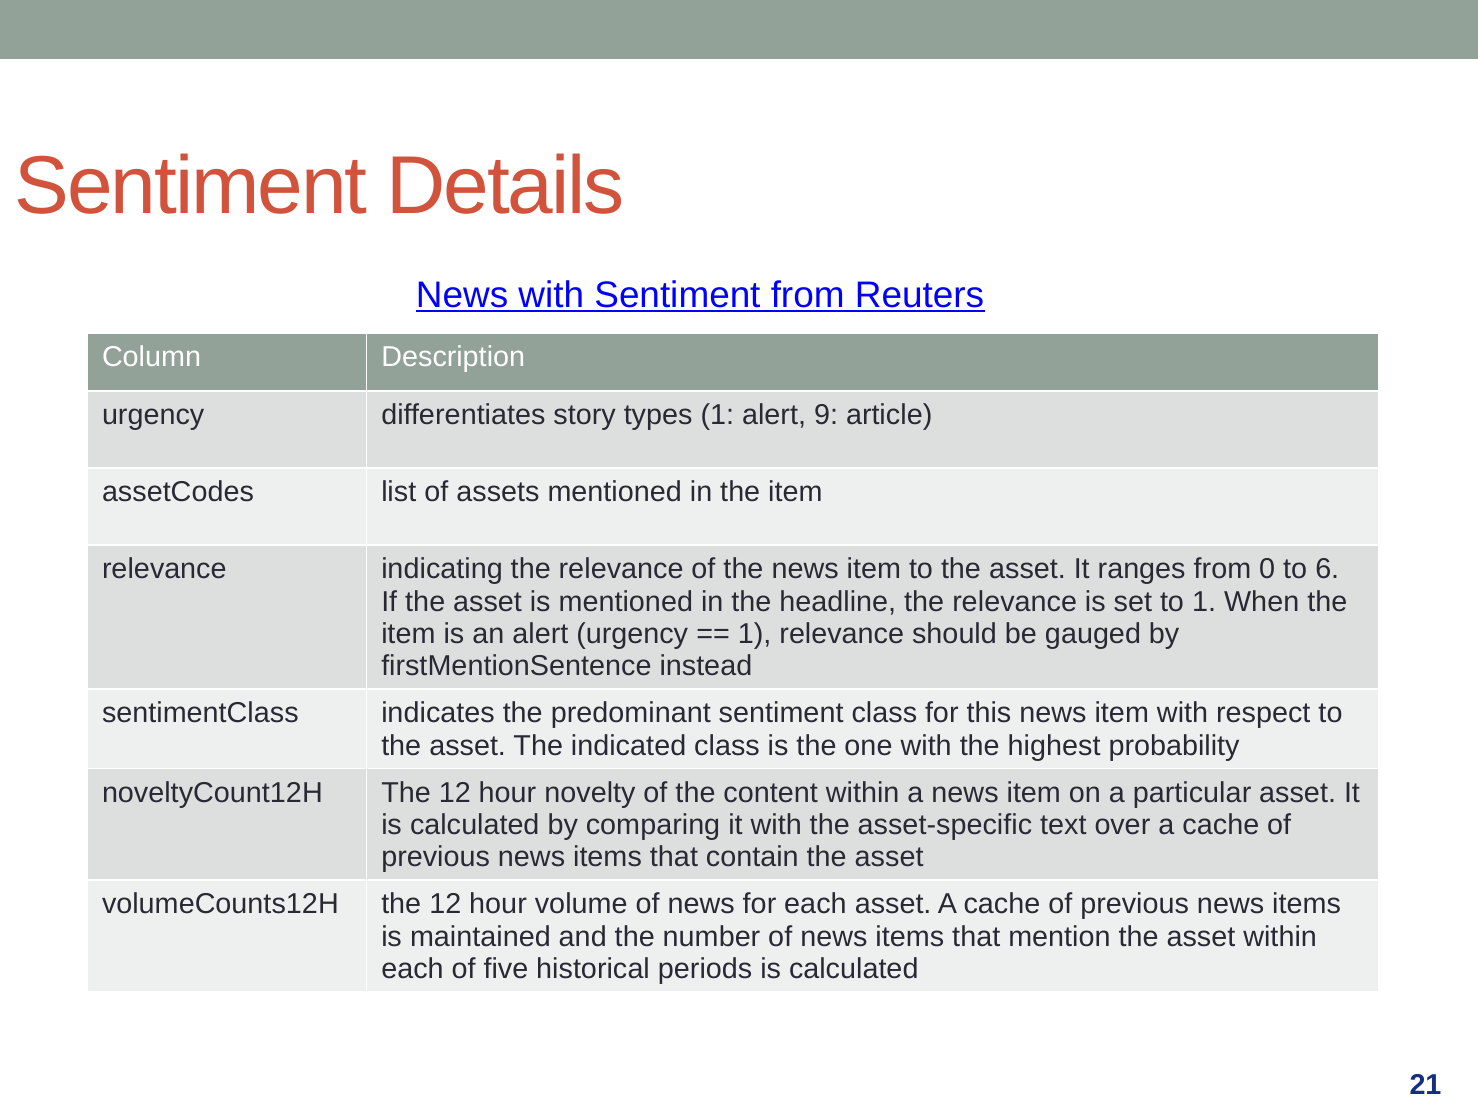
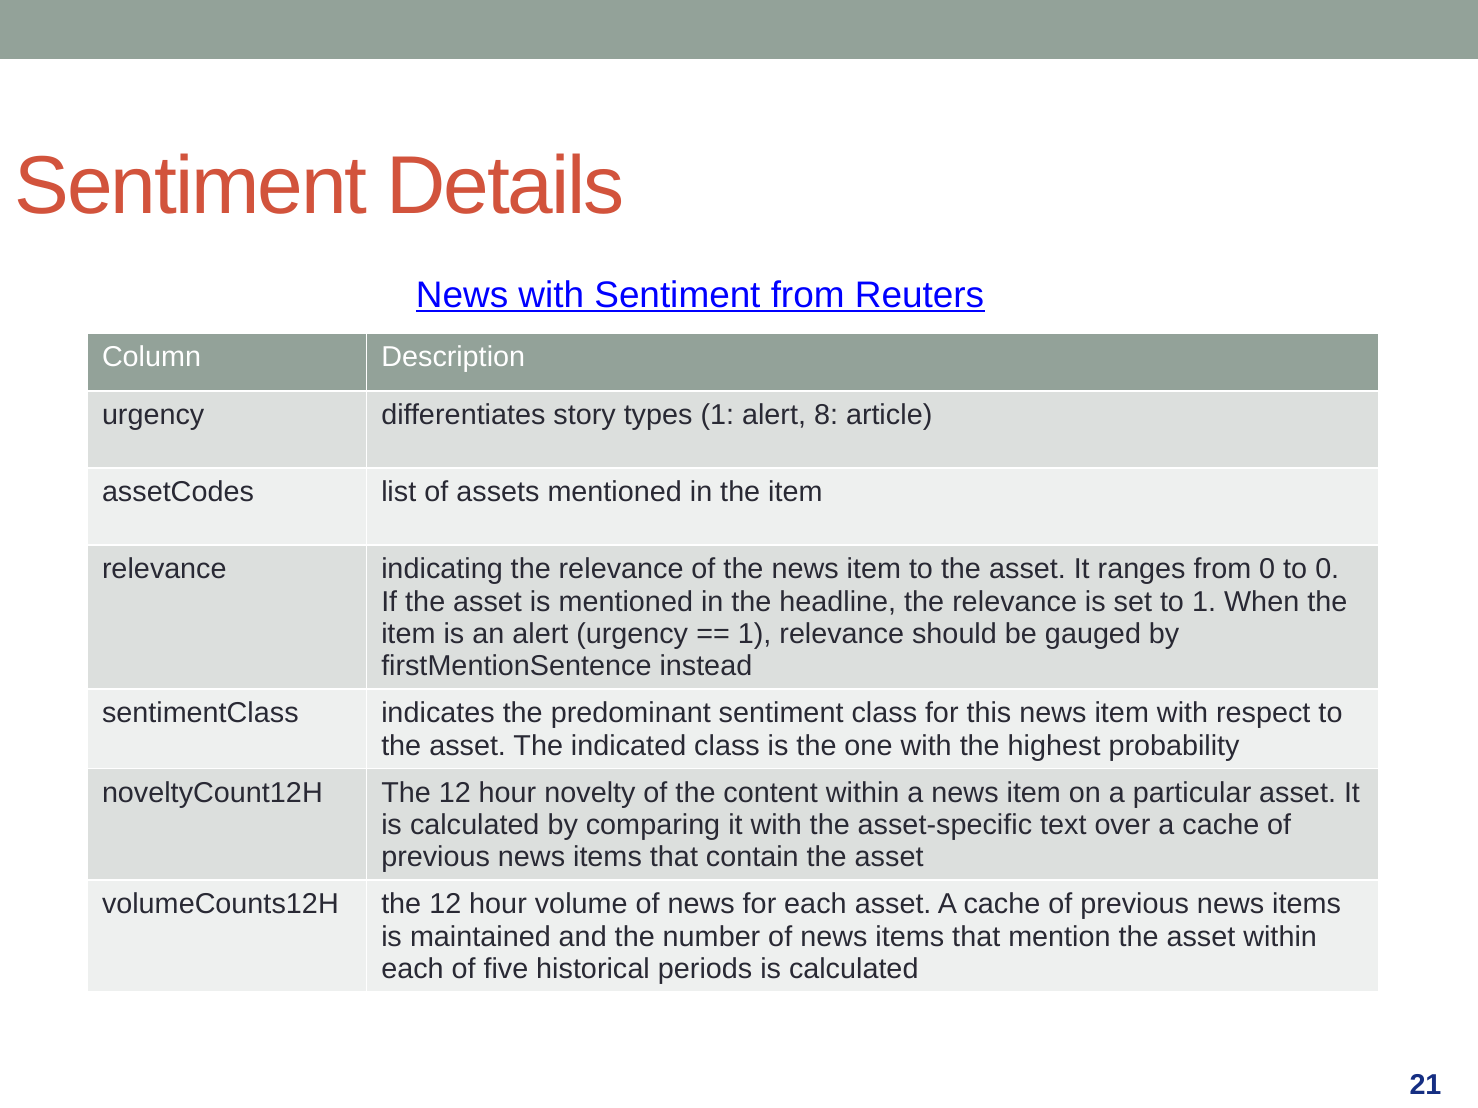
9: 9 -> 8
to 6: 6 -> 0
